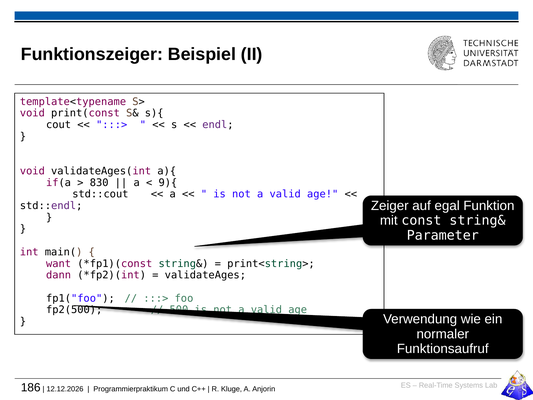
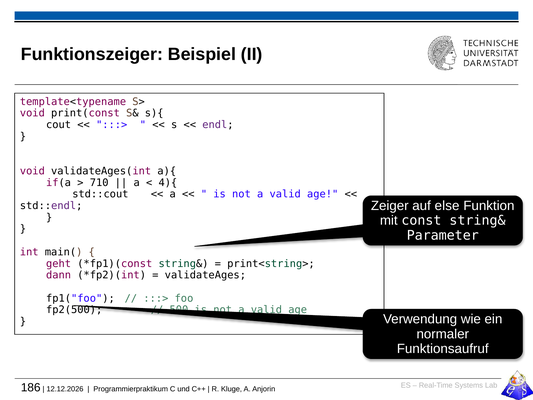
830: 830 -> 710
9){: 9){ -> 4){
egal: egal -> else
want: want -> geht
